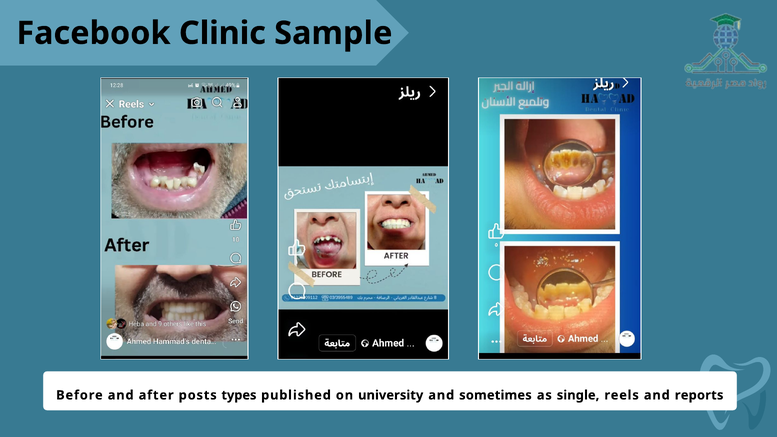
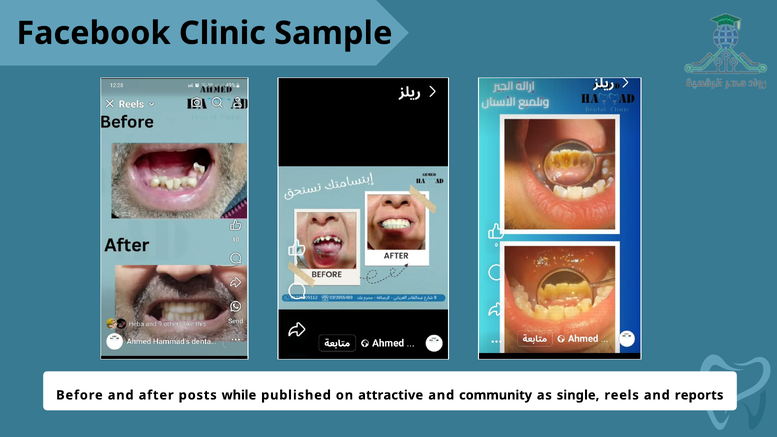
types: types -> while
university: university -> attractive
sometimes: sometimes -> community
